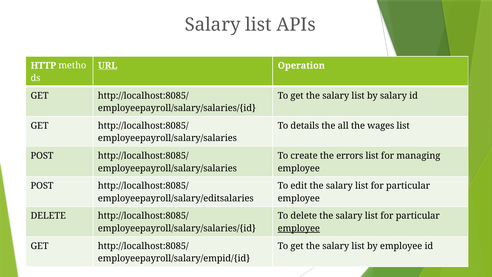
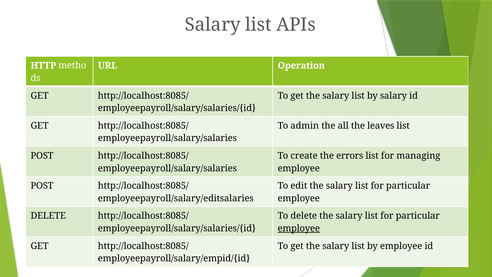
URL underline: present -> none
details: details -> admin
wages: wages -> leaves
